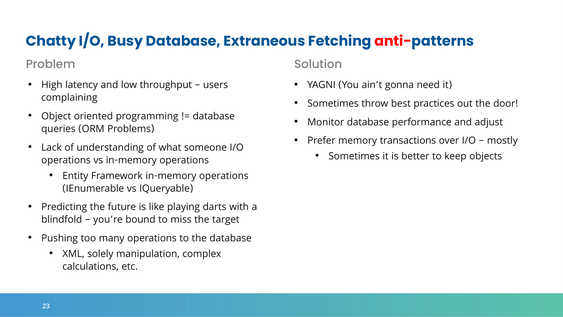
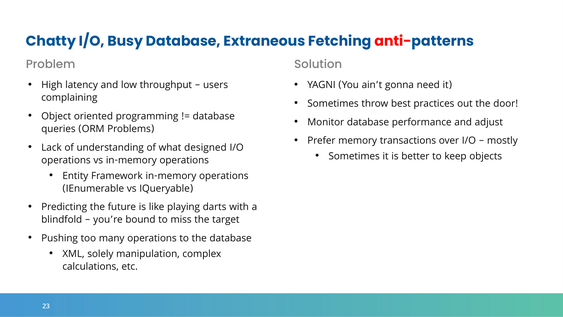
someone: someone -> designed
